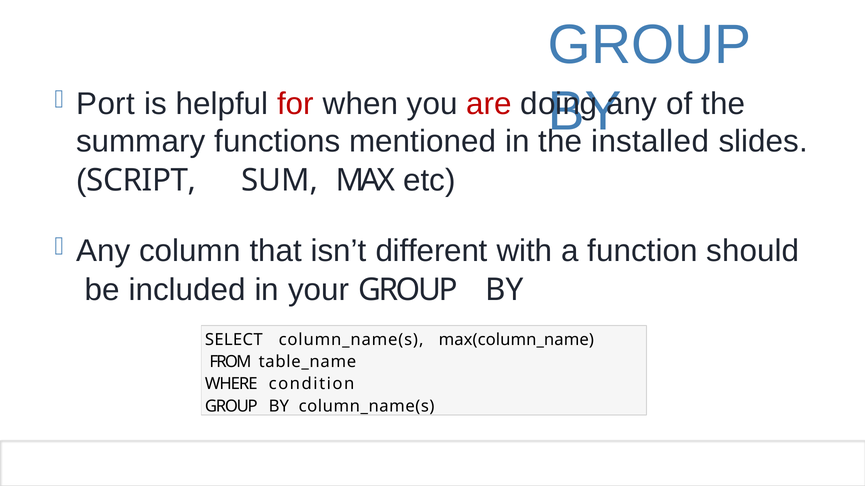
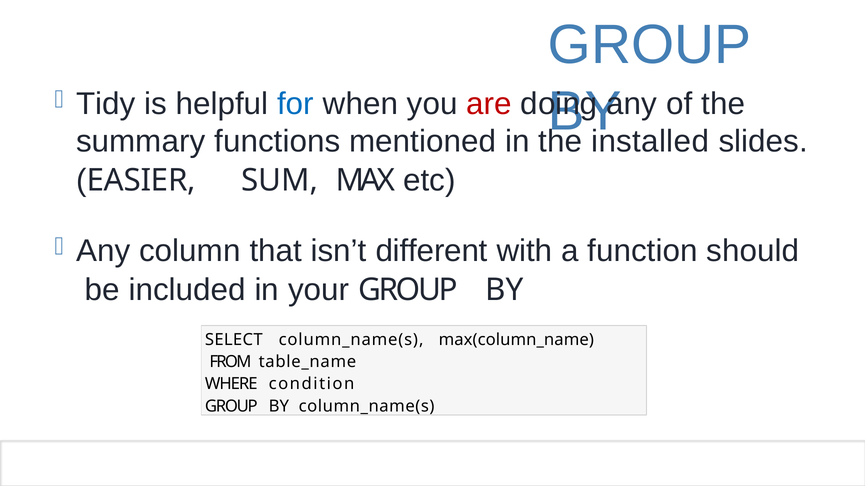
Port: Port -> Tidy
for colour: red -> blue
SCRIPT: SCRIPT -> EASIER
